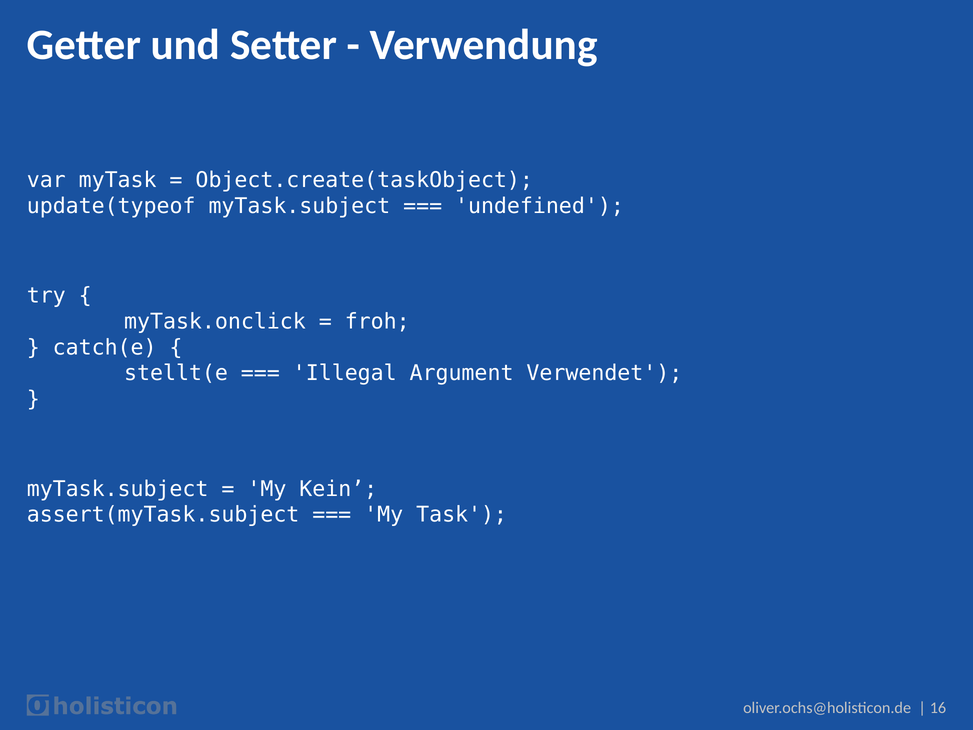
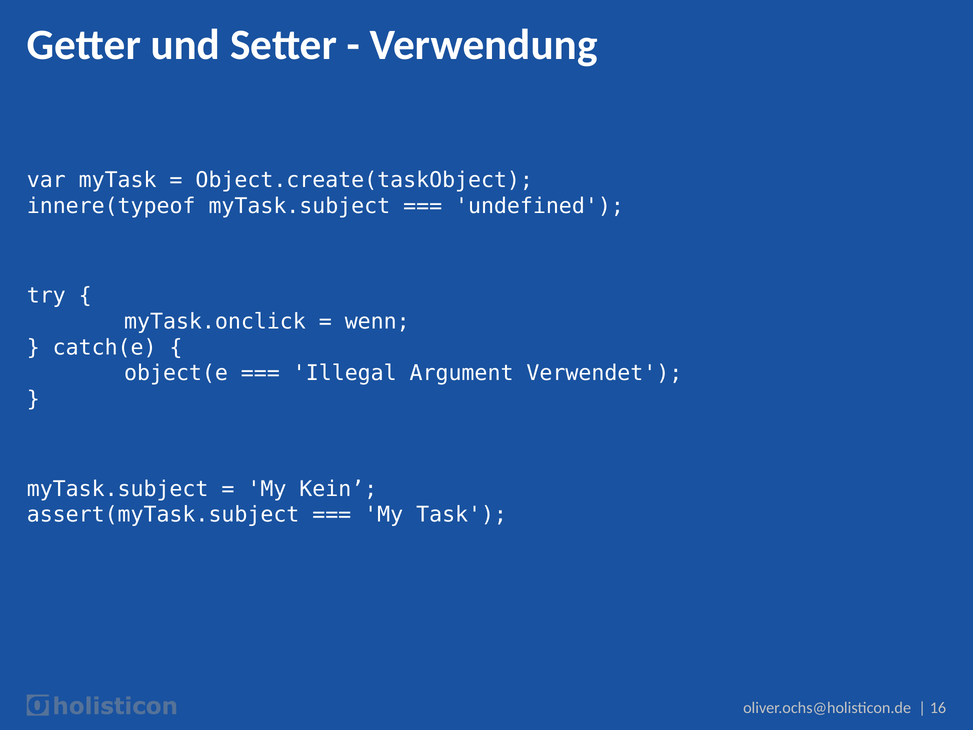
update(typeof: update(typeof -> innere(typeof
froh: froh -> wenn
stellt(e: stellt(e -> object(e
